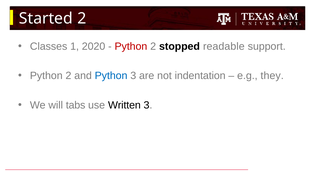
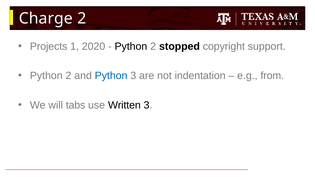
Started: Started -> Charge
Classes: Classes -> Projects
Python at (131, 46) colour: red -> black
readable: readable -> copyright
they: they -> from
